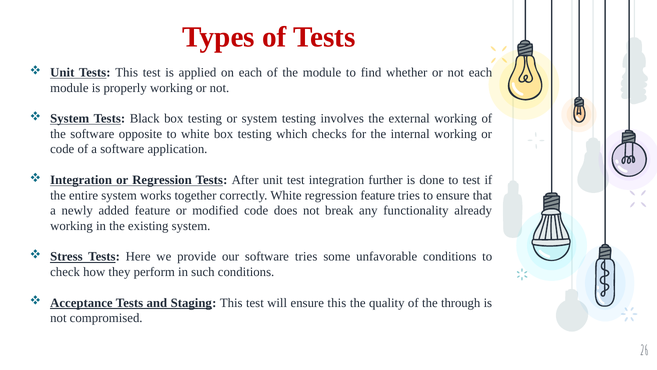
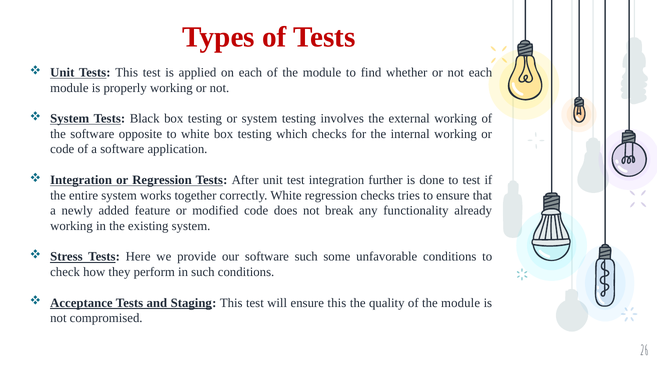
regression feature: feature -> checks
software tries: tries -> such
quality of the through: through -> module
